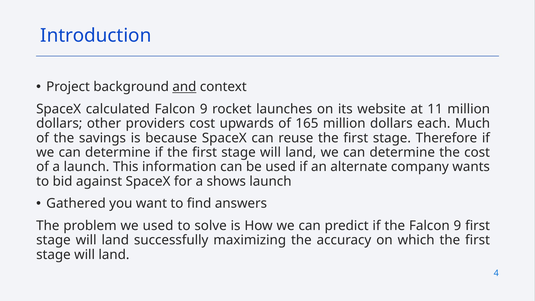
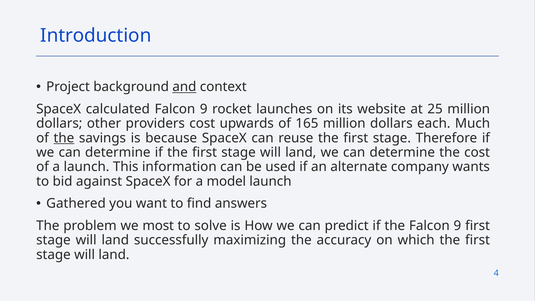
11: 11 -> 25
the at (64, 138) underline: none -> present
shows: shows -> model
we used: used -> most
